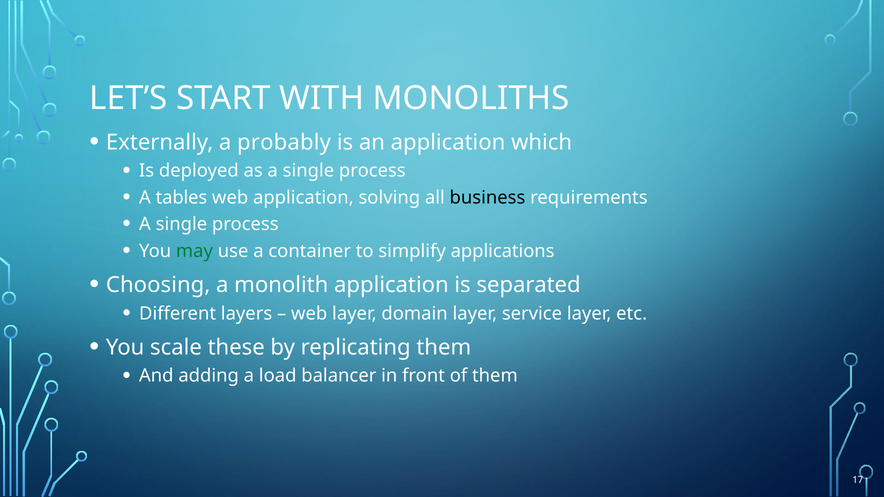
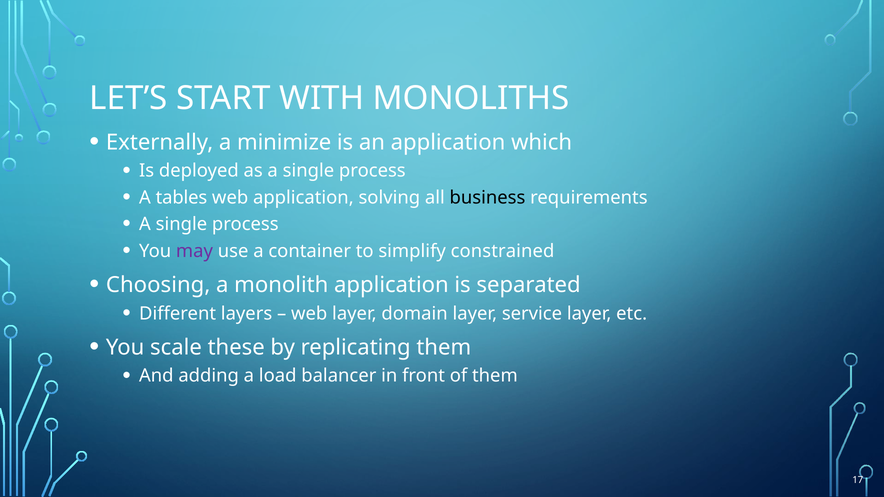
probably: probably -> minimize
may colour: green -> purple
applications: applications -> constrained
